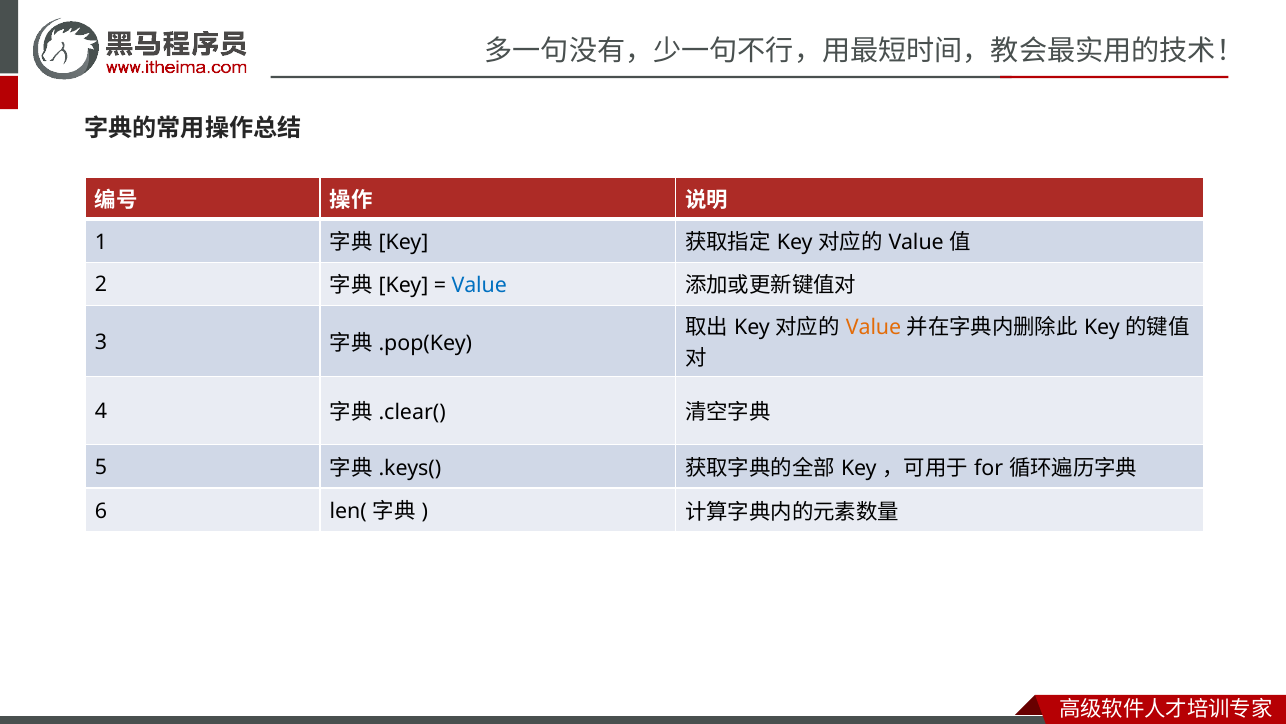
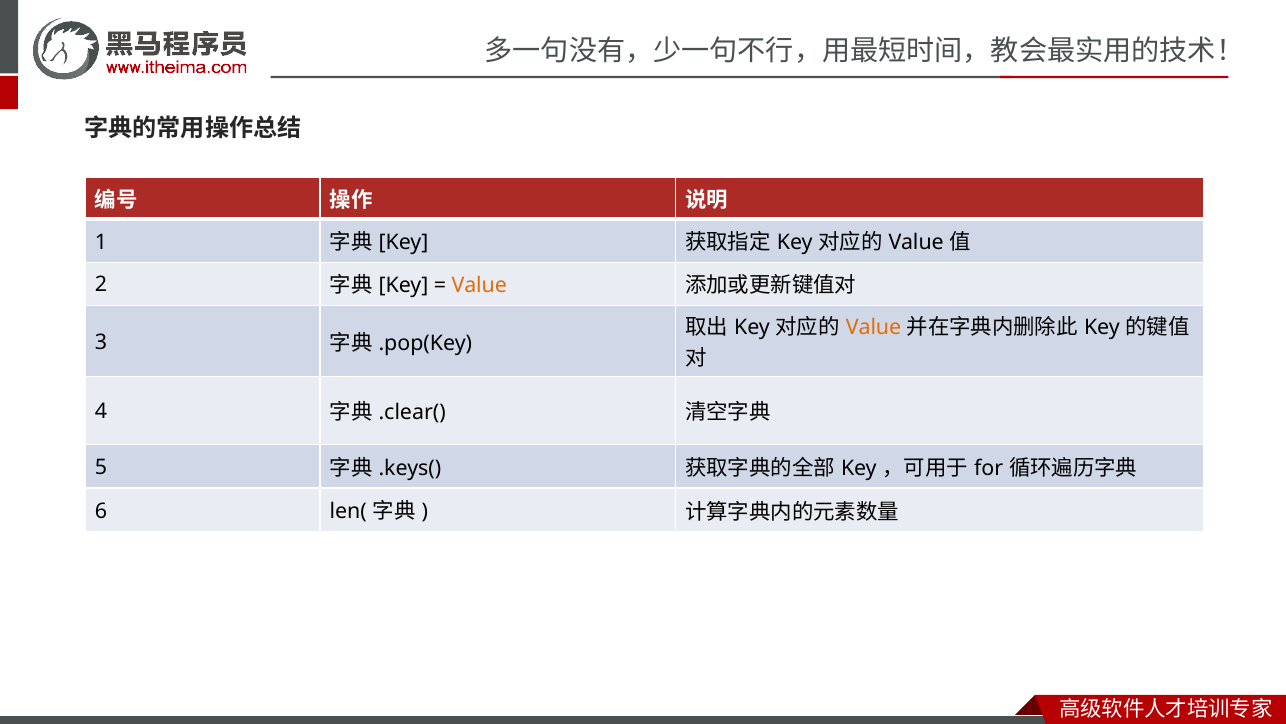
Value at (479, 286) colour: blue -> orange
